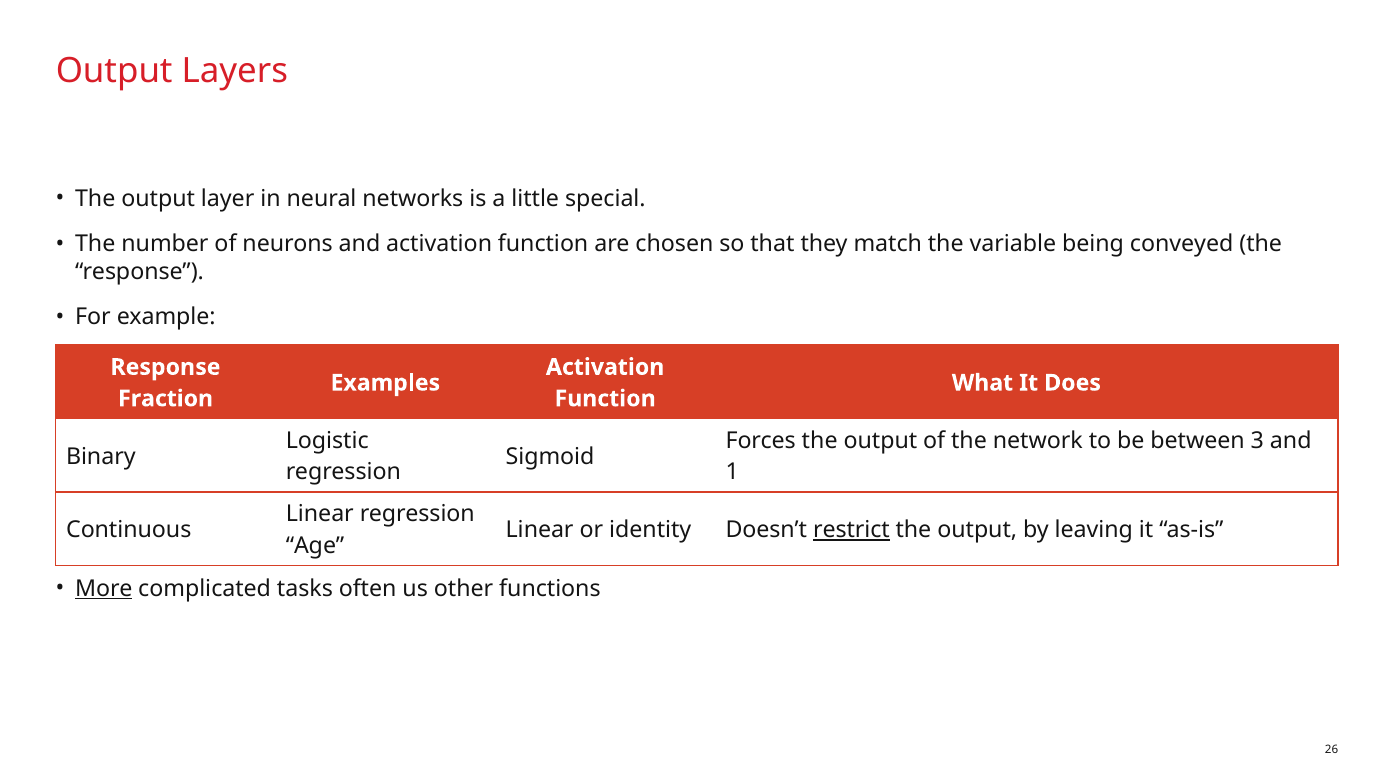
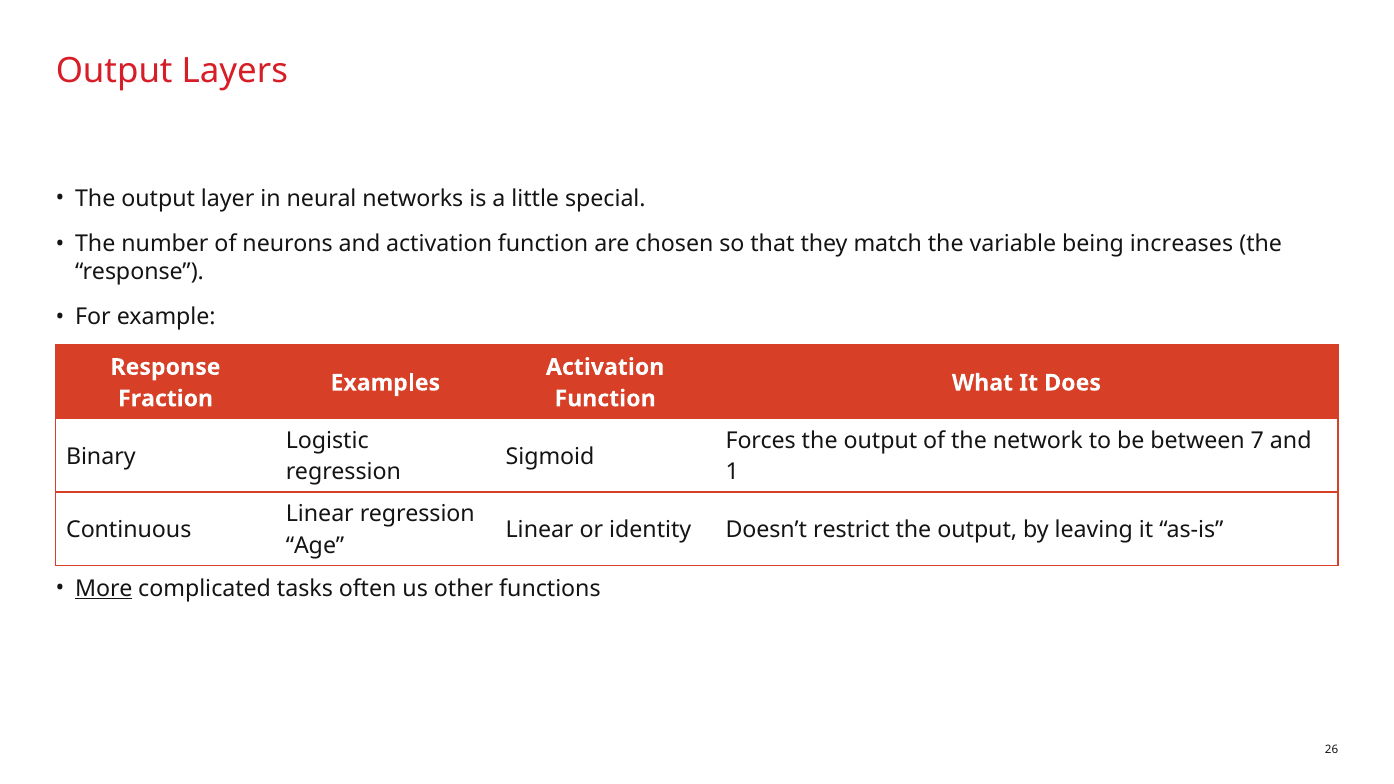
conveyed: conveyed -> increases
3: 3 -> 7
restrict underline: present -> none
